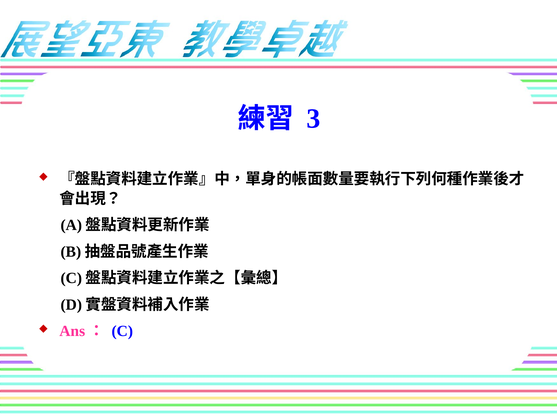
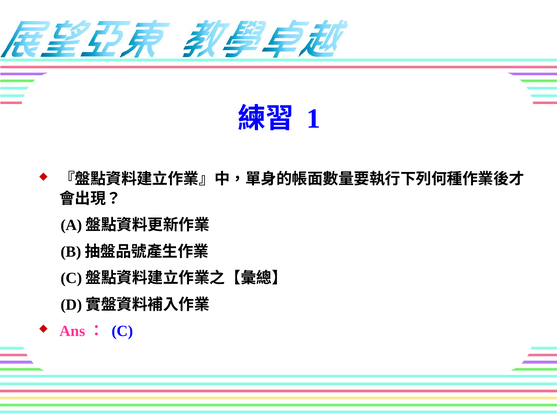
3: 3 -> 1
